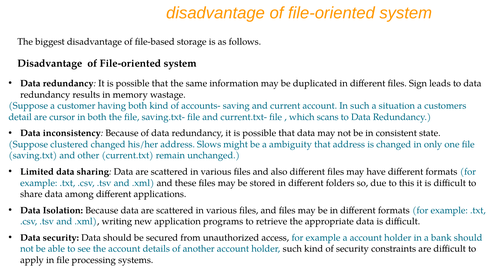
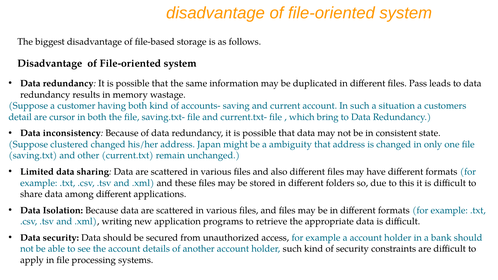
Sign: Sign -> Pass
scans: scans -> bring
Slows: Slows -> Japan
